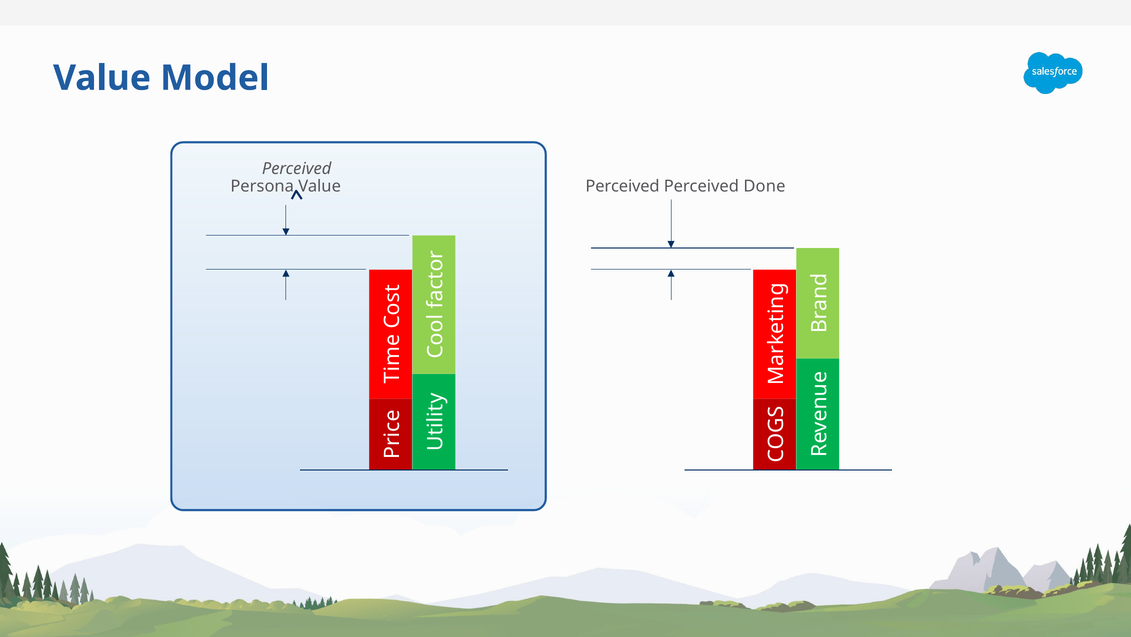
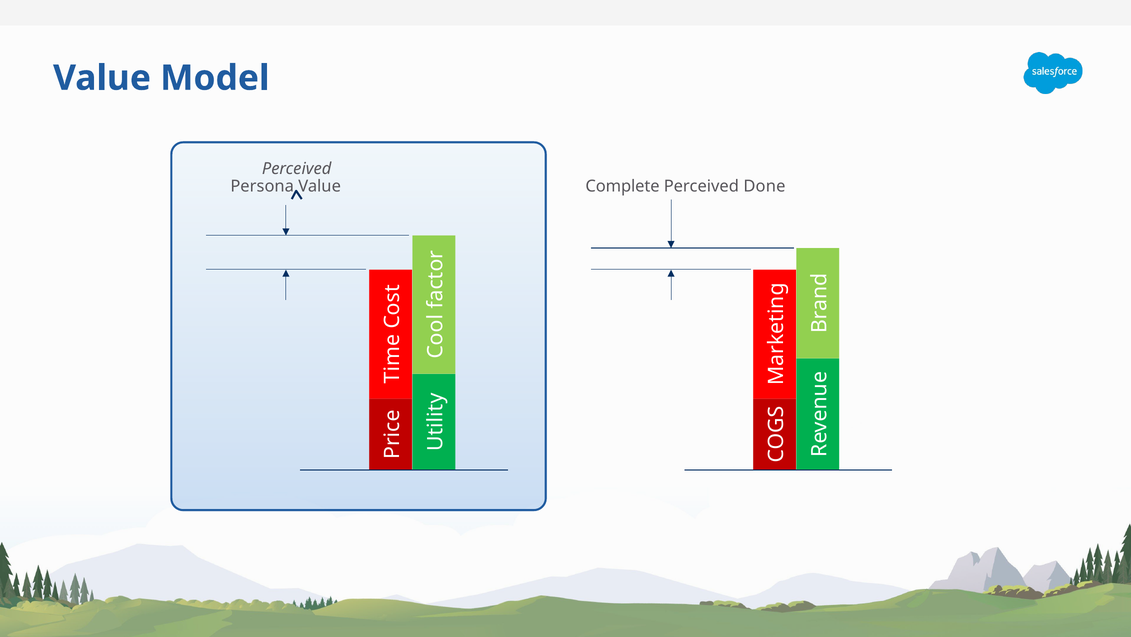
Perceived at (623, 186): Perceived -> Complete
